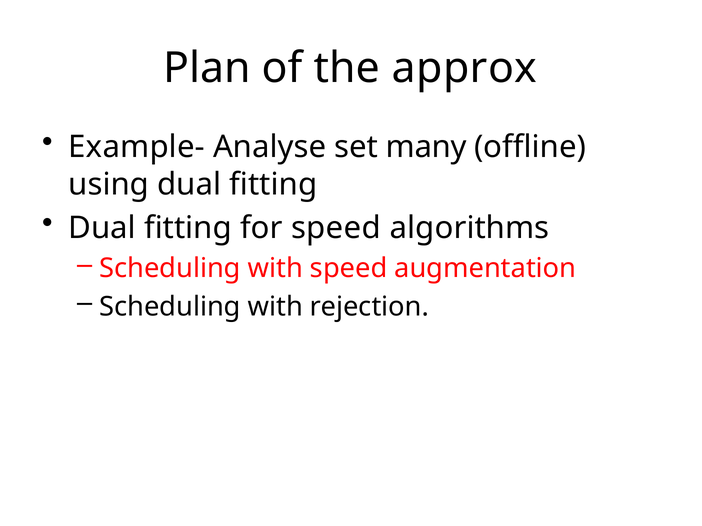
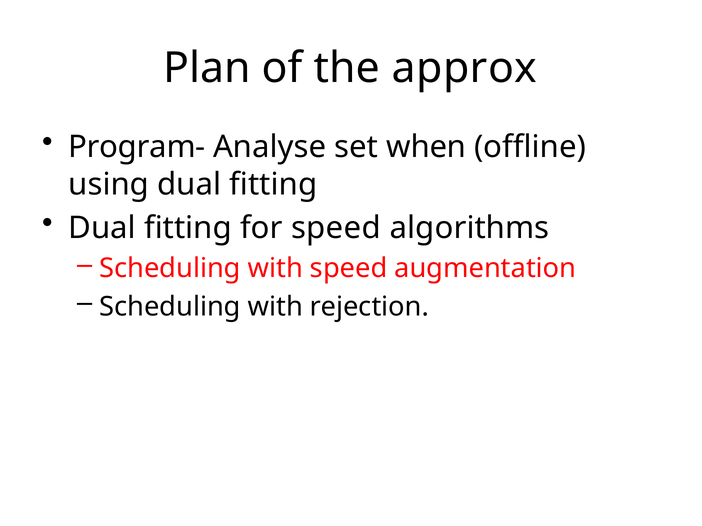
Example-: Example- -> Program-
many: many -> when
